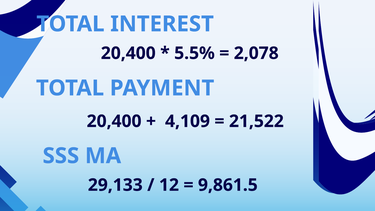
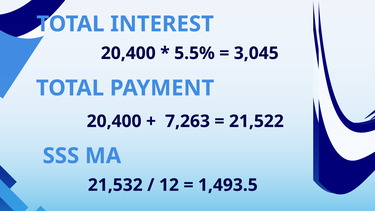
2,078: 2,078 -> 3,045
4,109: 4,109 -> 7,263
29,133: 29,133 -> 21,532
9,861.5: 9,861.5 -> 1,493.5
